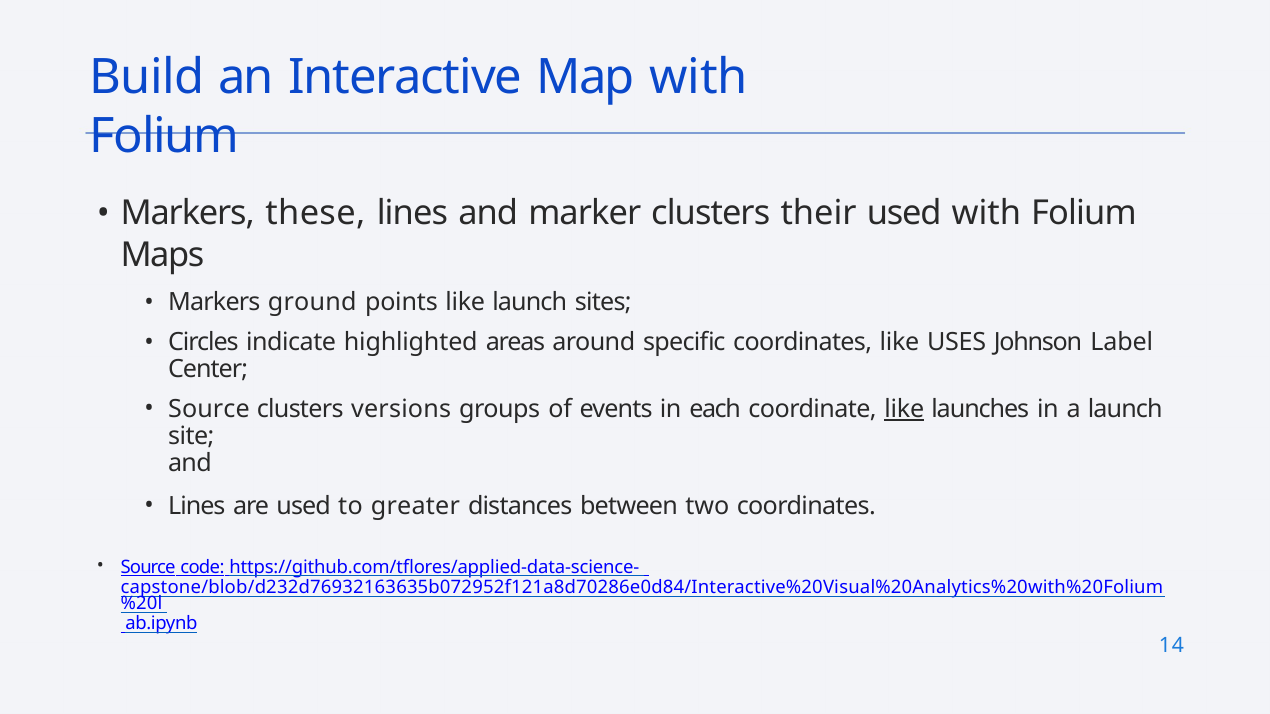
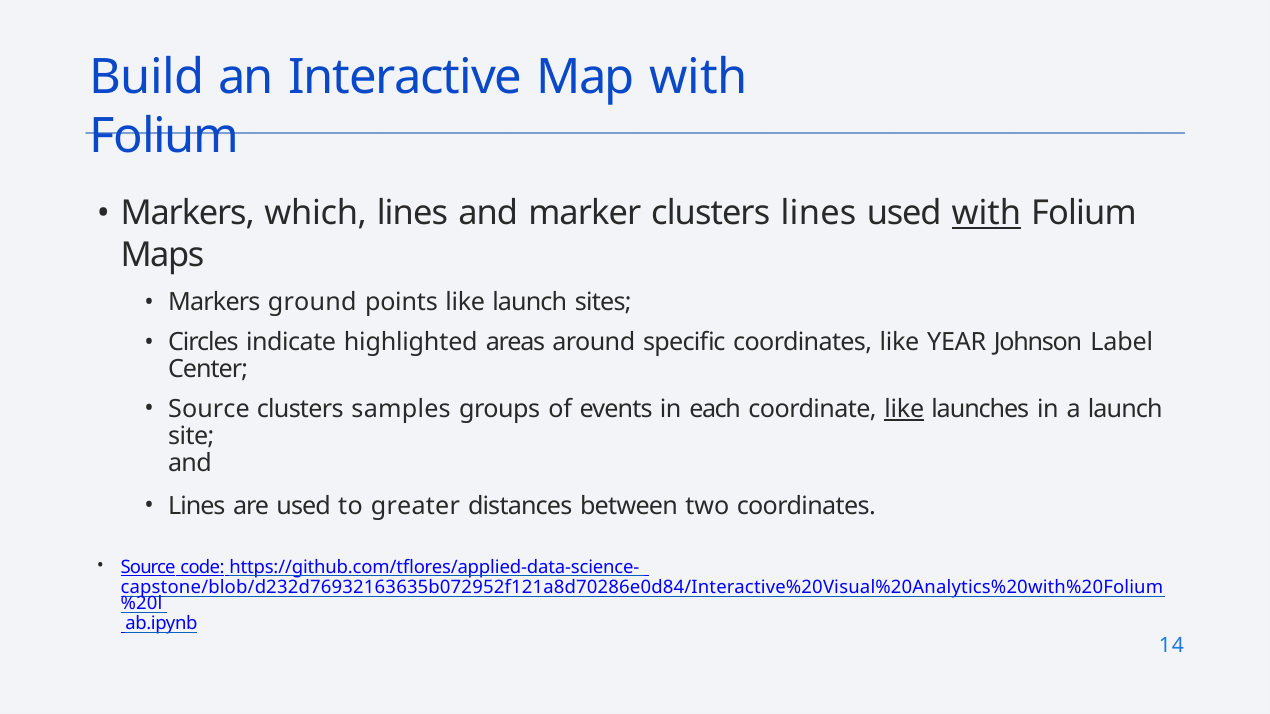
these: these -> which
clusters their: their -> lines
with at (986, 214) underline: none -> present
USES: USES -> YEAR
versions: versions -> samples
